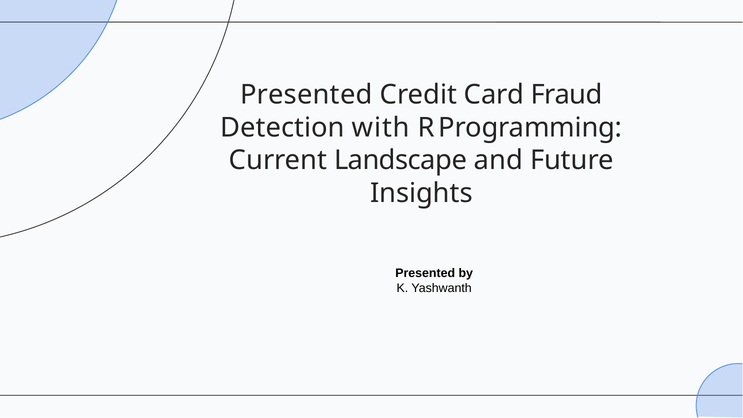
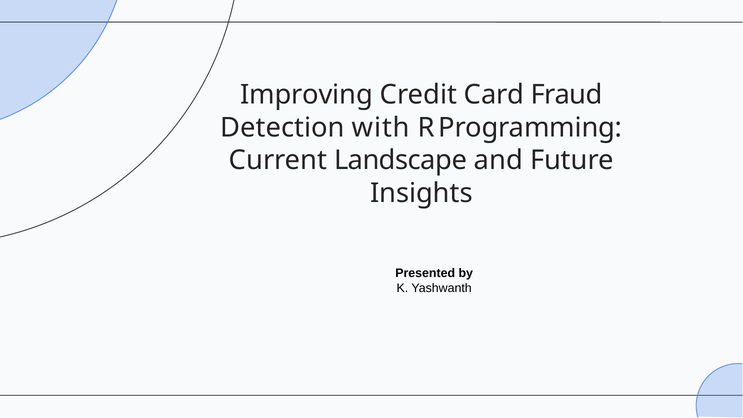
Presented at (306, 95): Presented -> Improving
